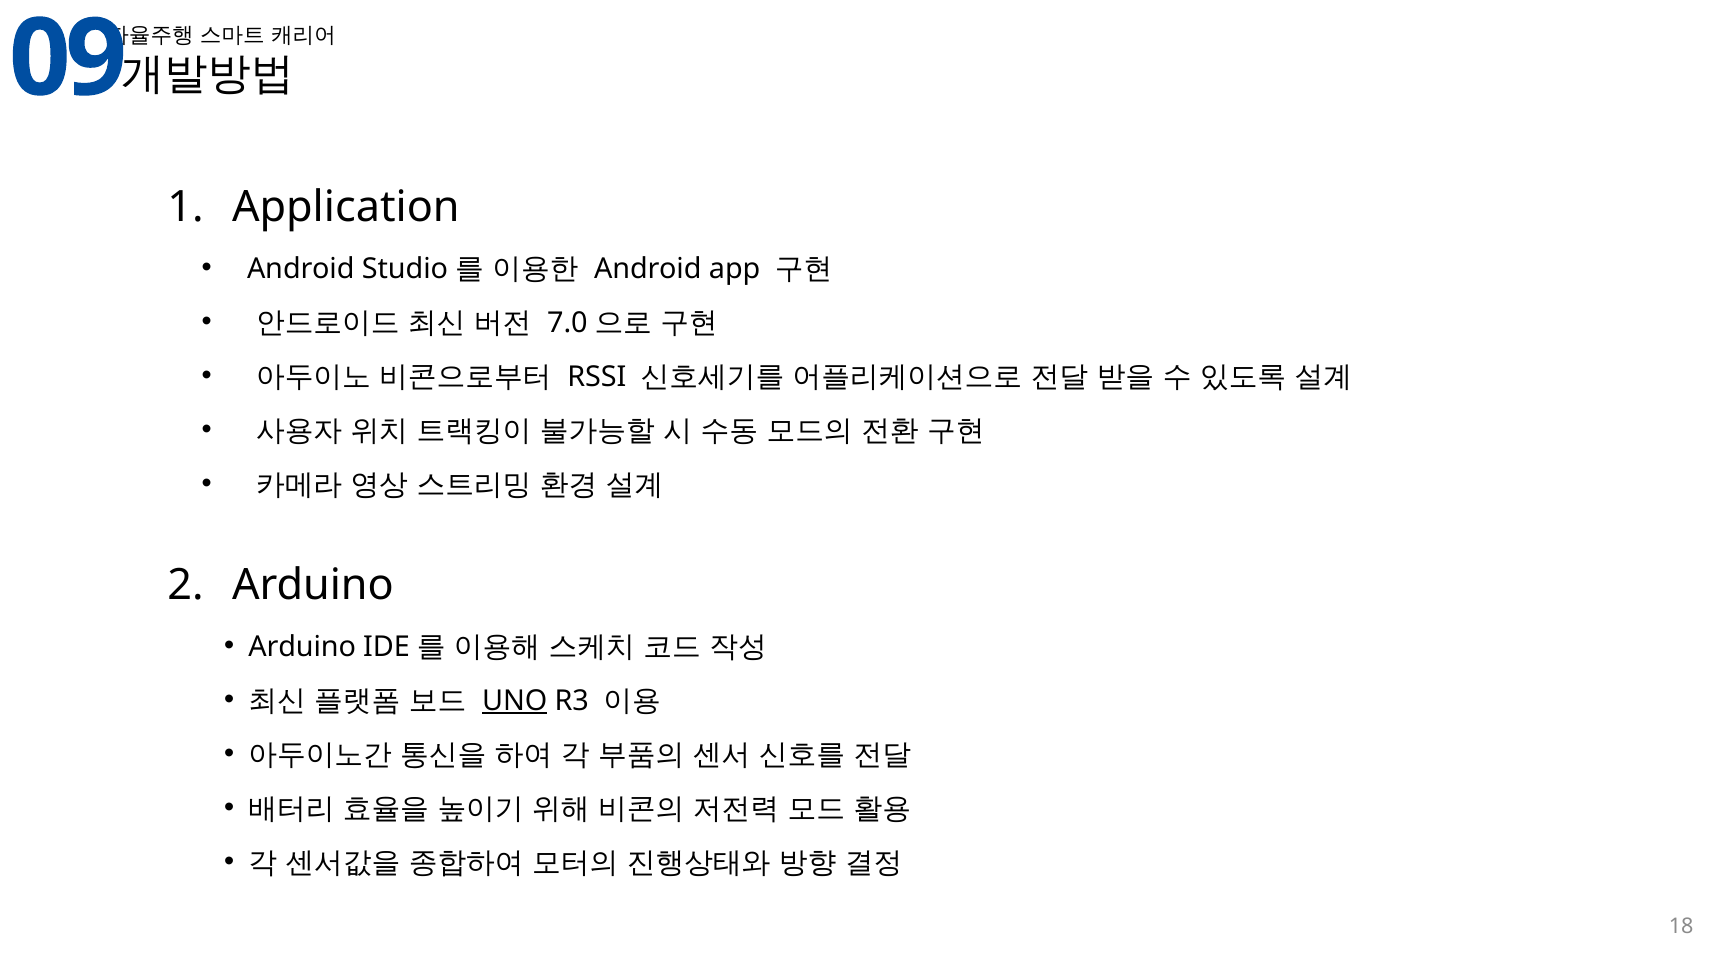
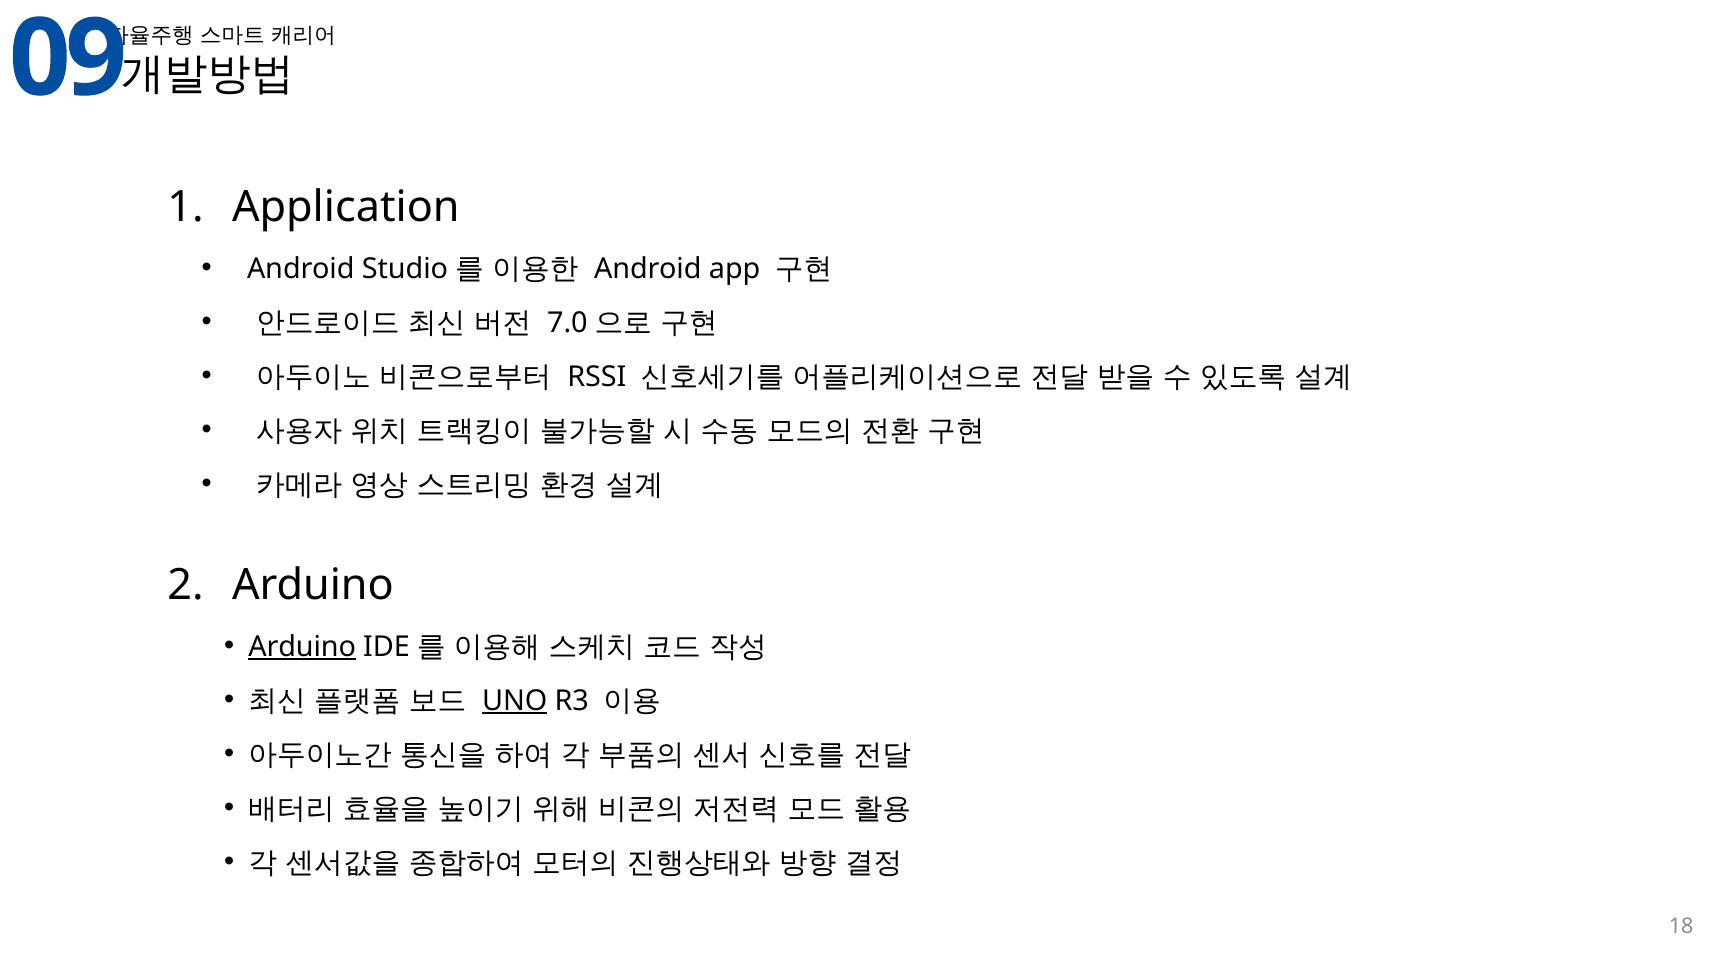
Arduino at (302, 647) underline: none -> present
